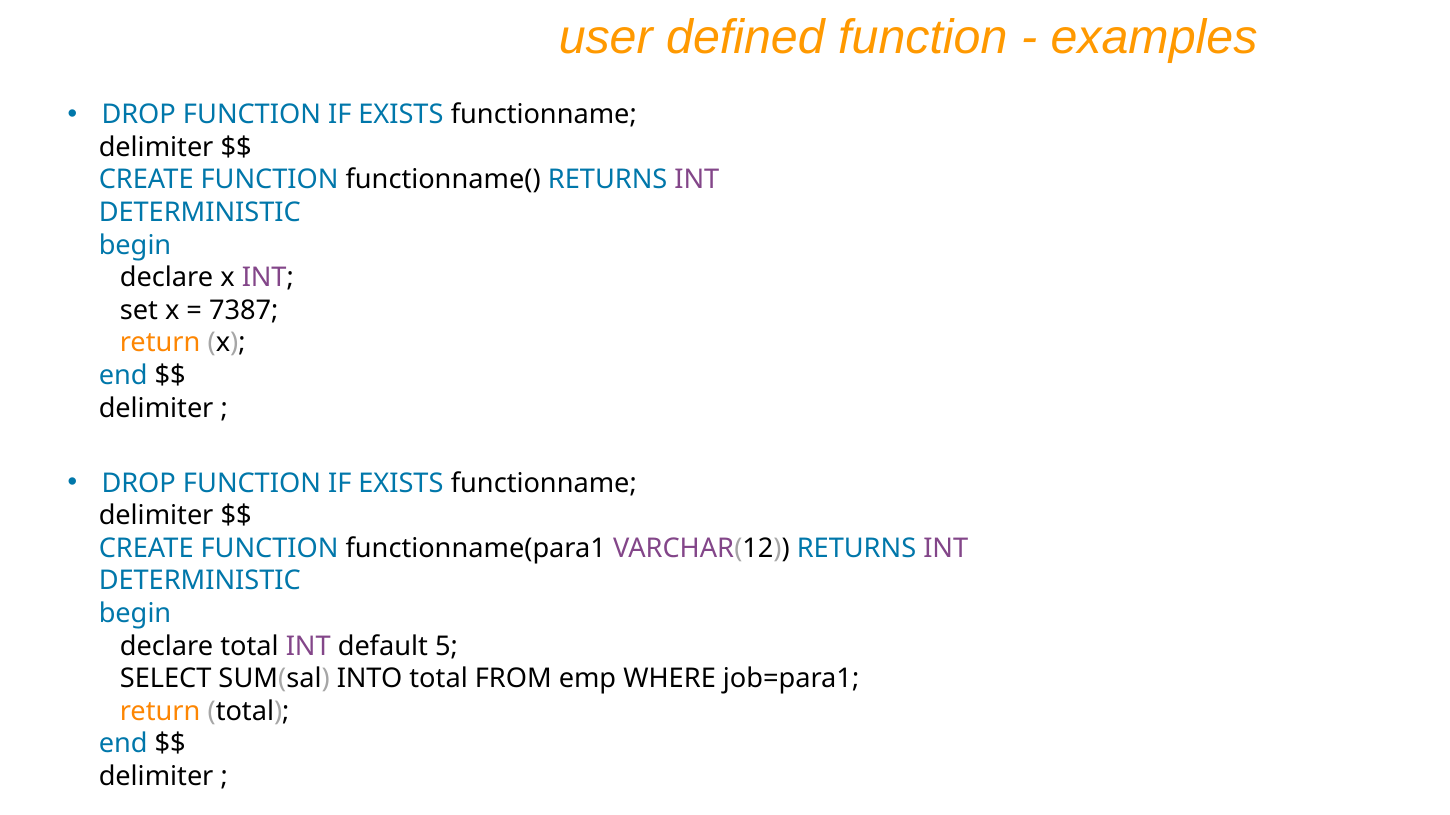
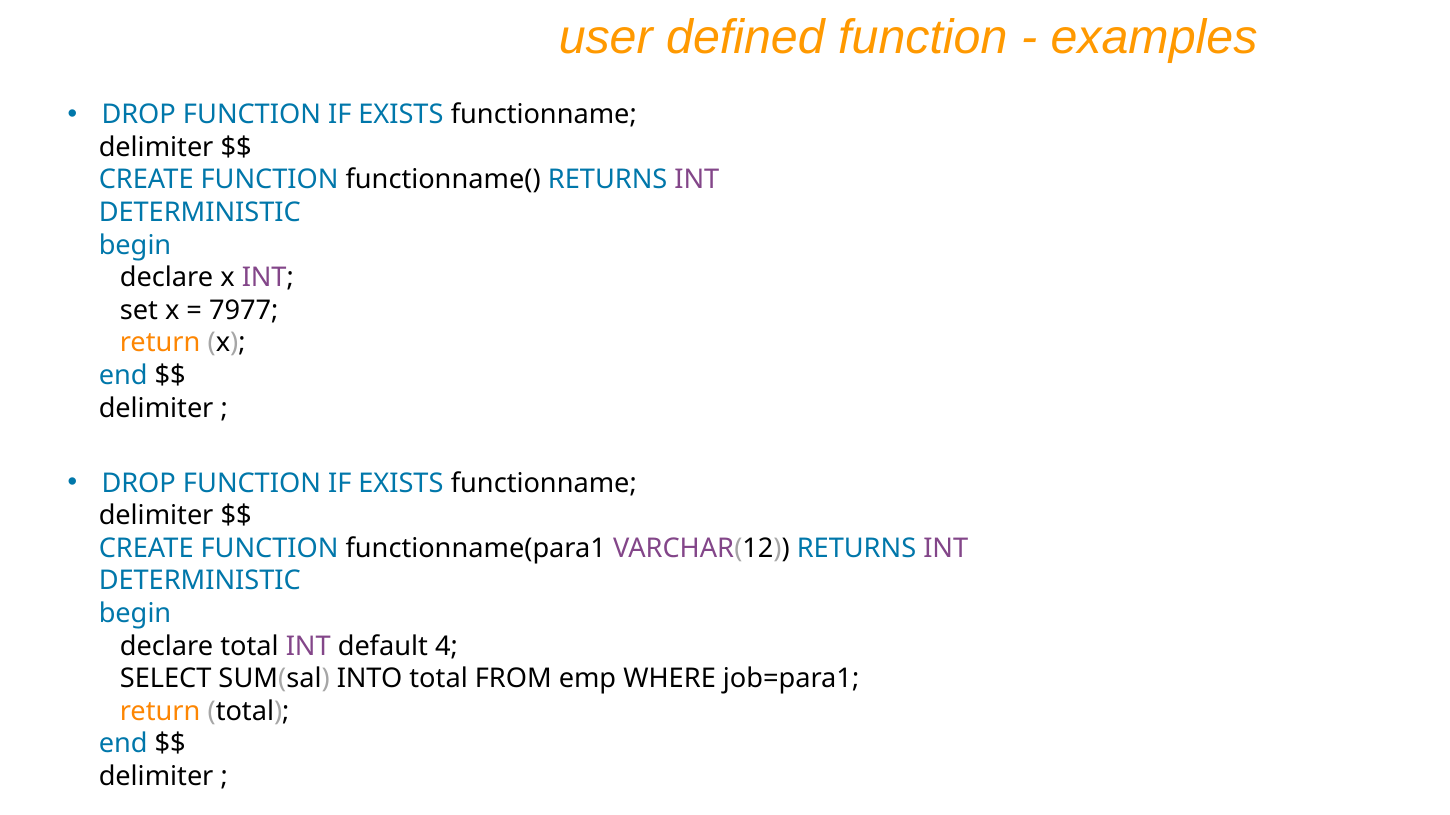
7387: 7387 -> 7977
5: 5 -> 4
